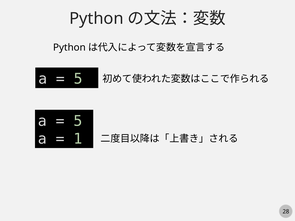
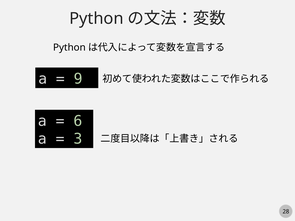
5 at (78, 79): 5 -> 9
5 at (78, 121): 5 -> 6
1: 1 -> 3
